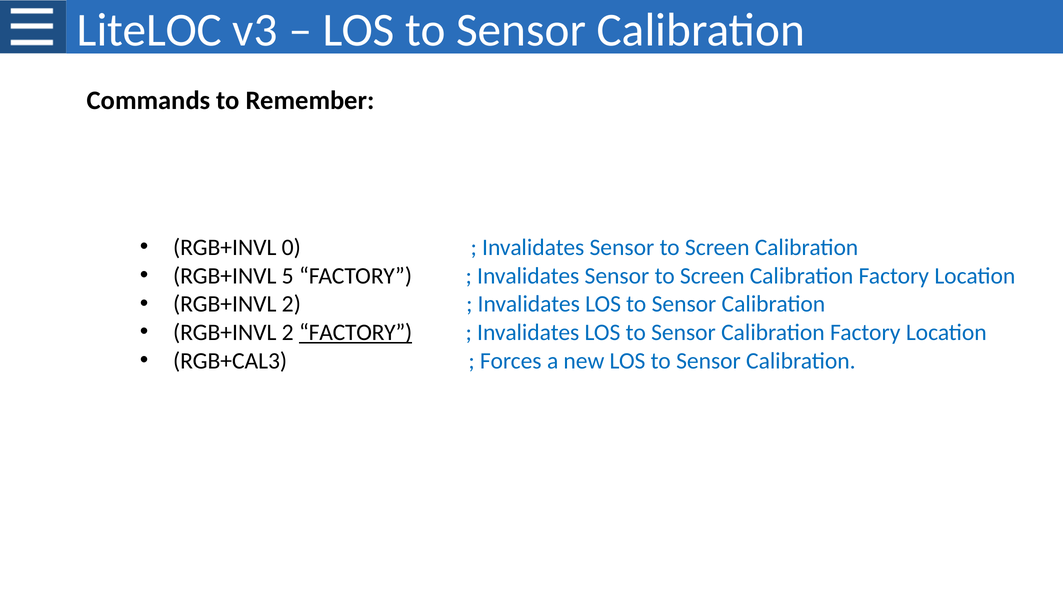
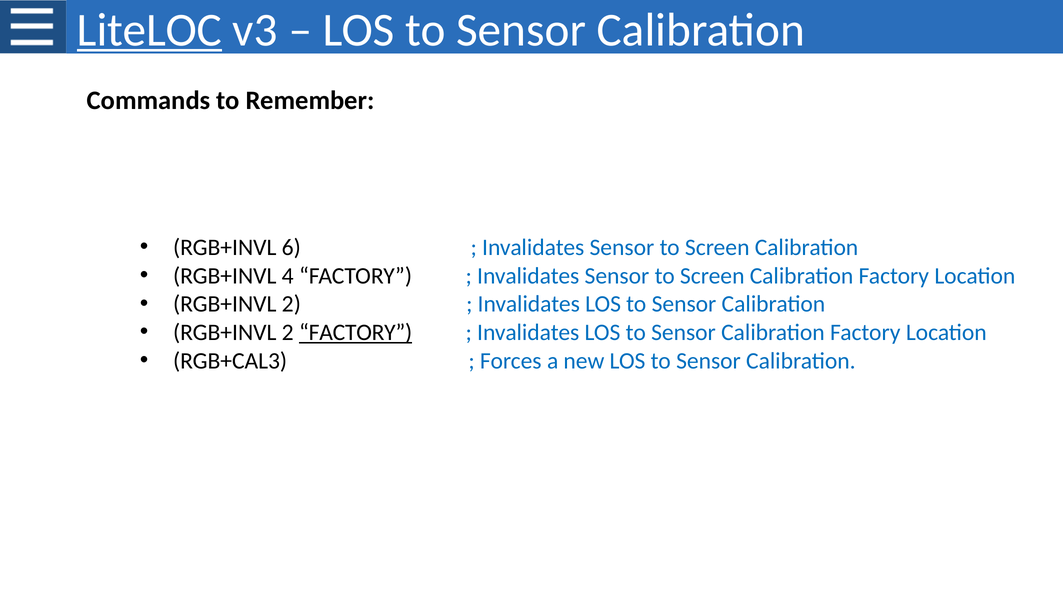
LiteLOC underline: none -> present
0: 0 -> 6
5: 5 -> 4
